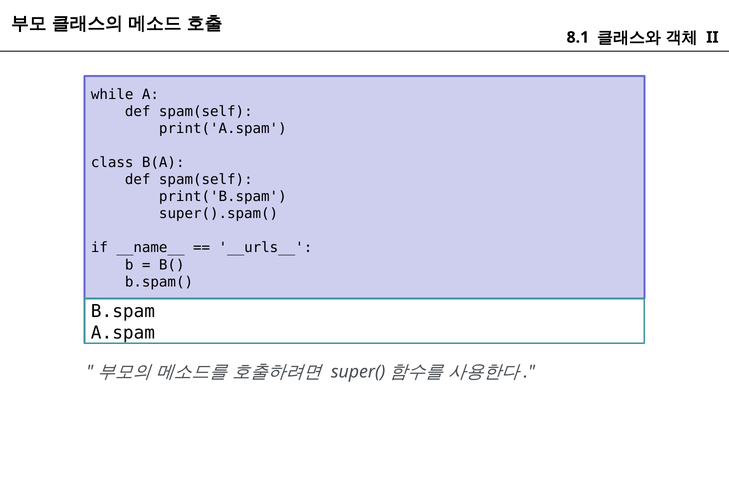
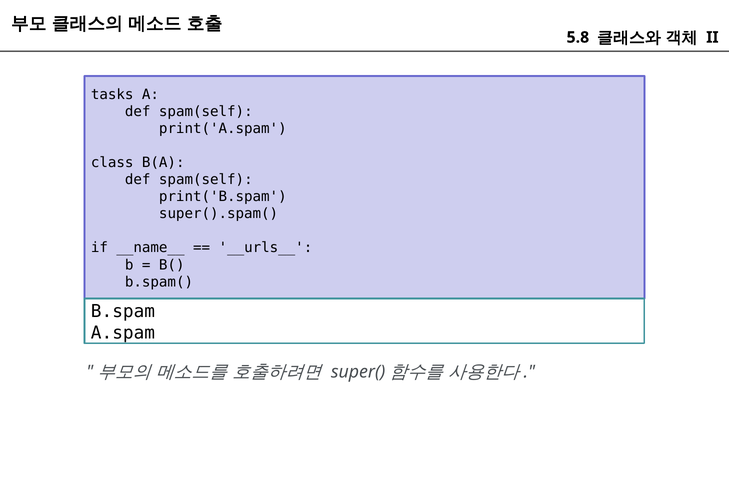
8.1: 8.1 -> 5.8
while: while -> tasks
